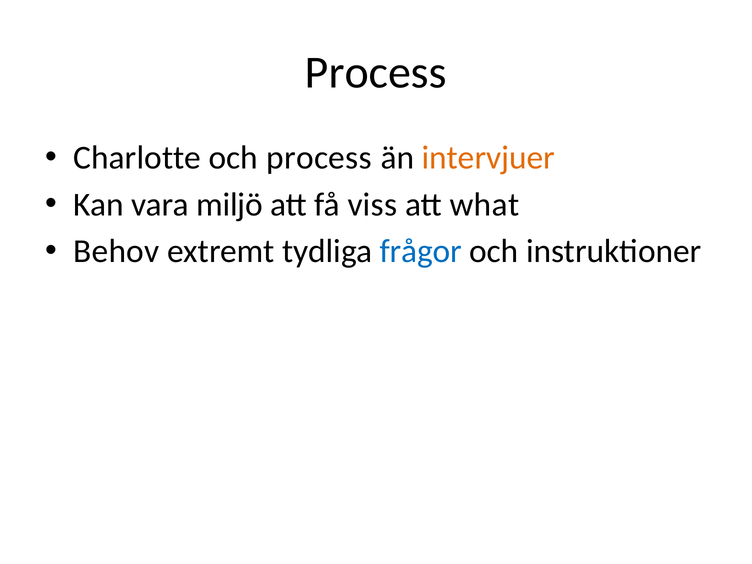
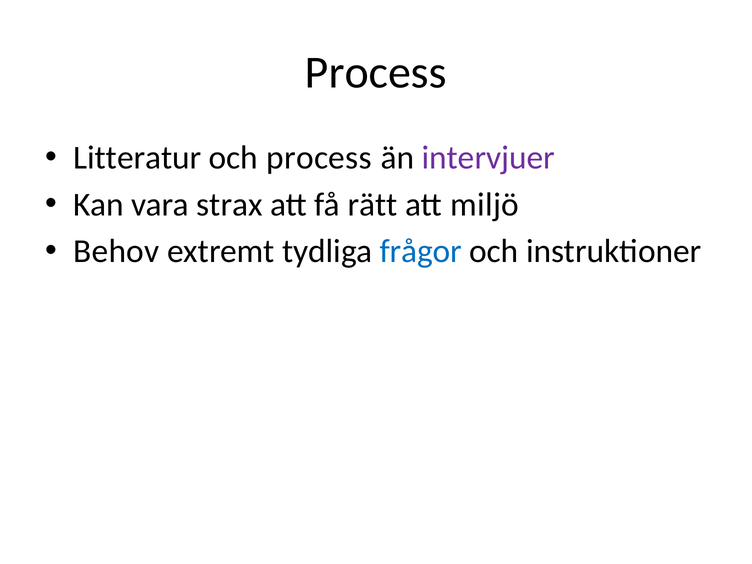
Charlotte: Charlotte -> Litteratur
intervjuer colour: orange -> purple
miljö: miljö -> strax
viss: viss -> rätt
what: what -> miljö
